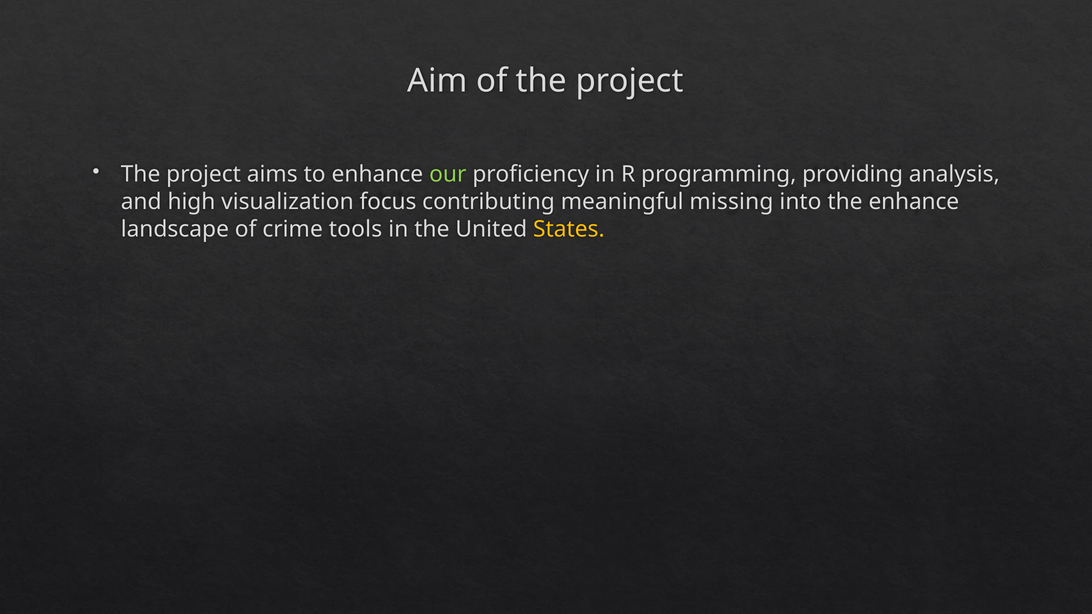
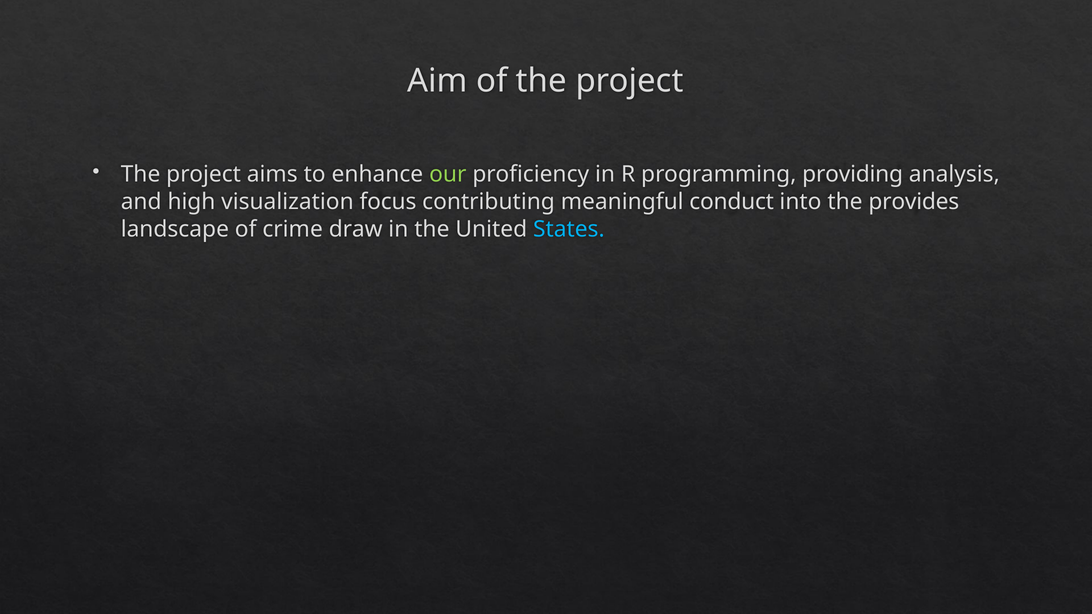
missing: missing -> conduct
the enhance: enhance -> provides
tools: tools -> draw
States colour: yellow -> light blue
